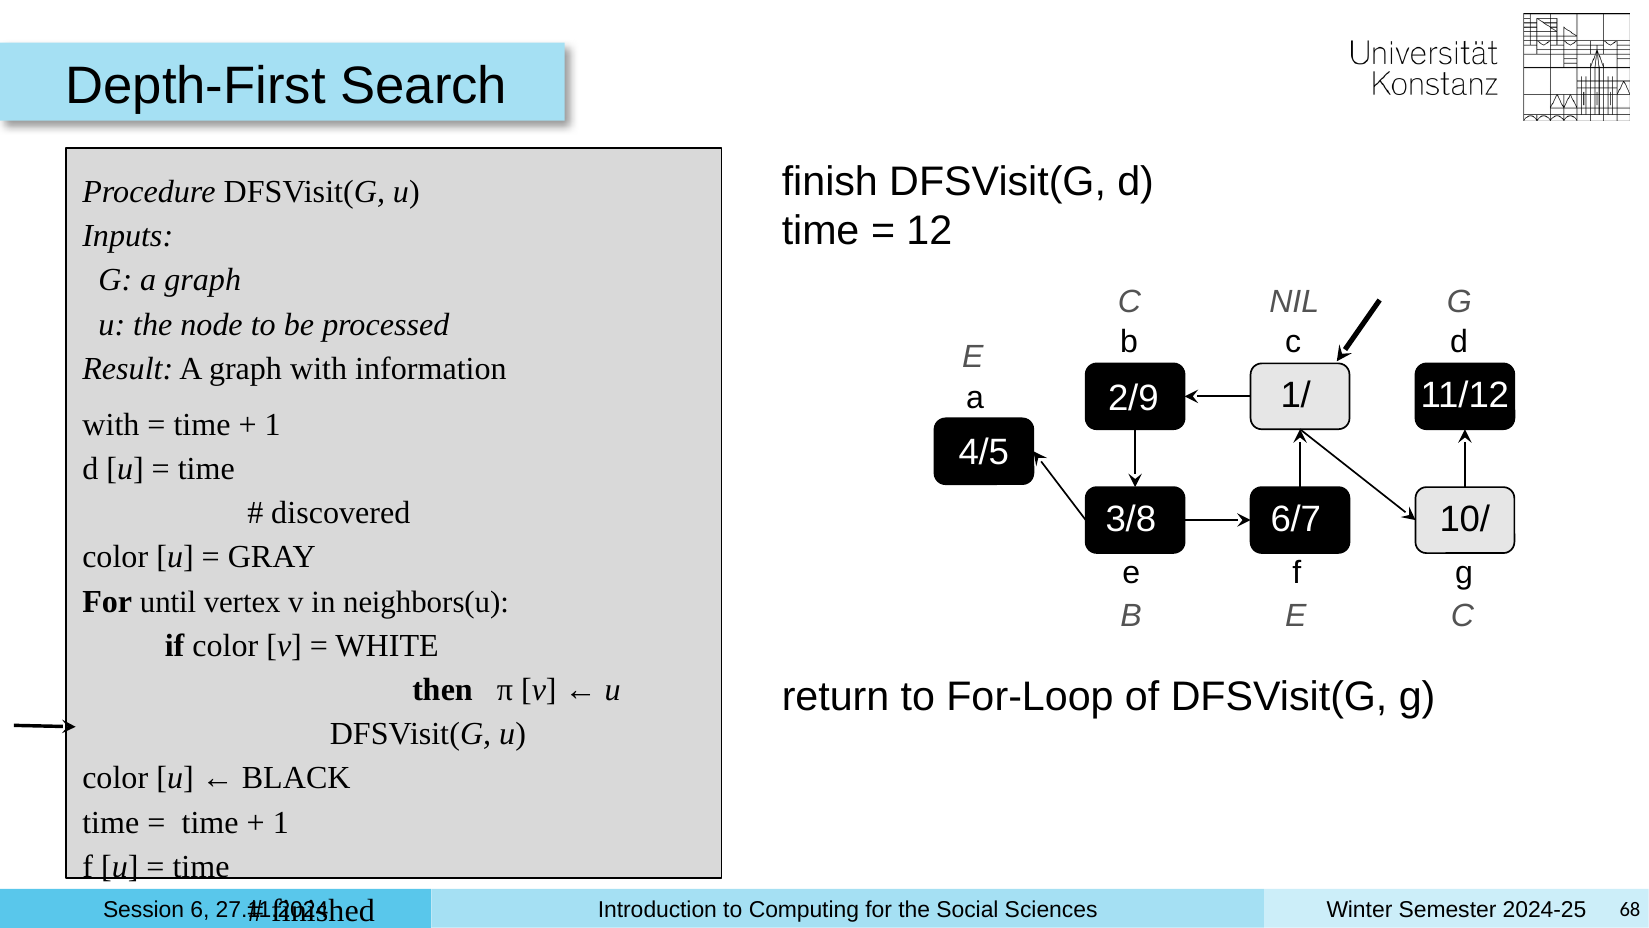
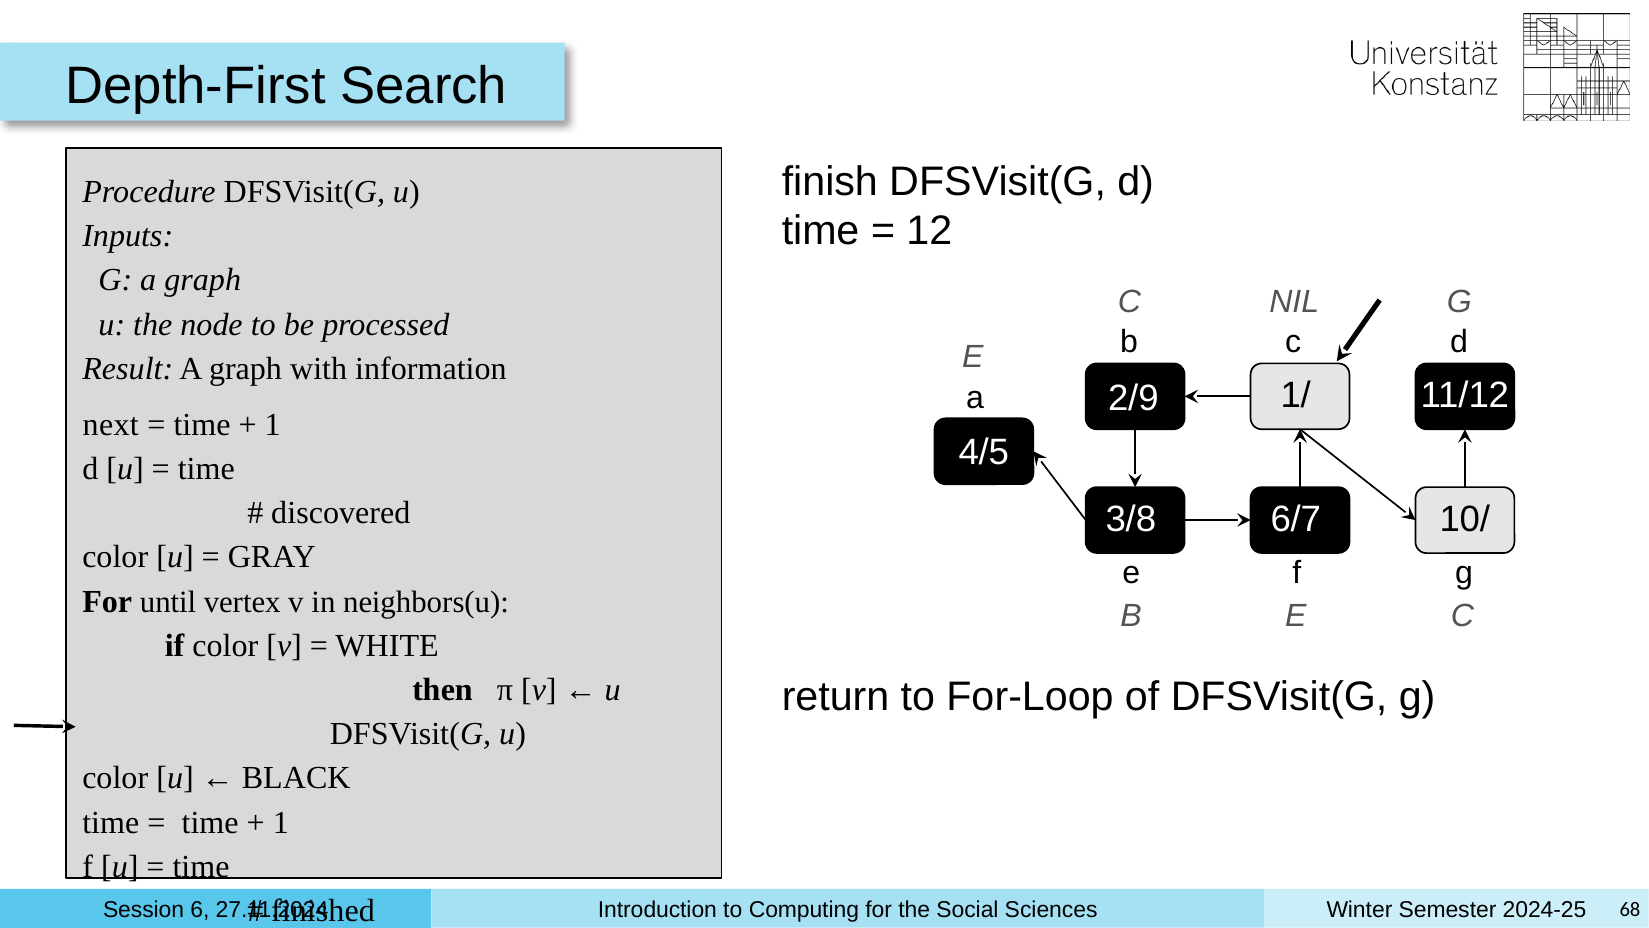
with at (111, 424): with -> next
